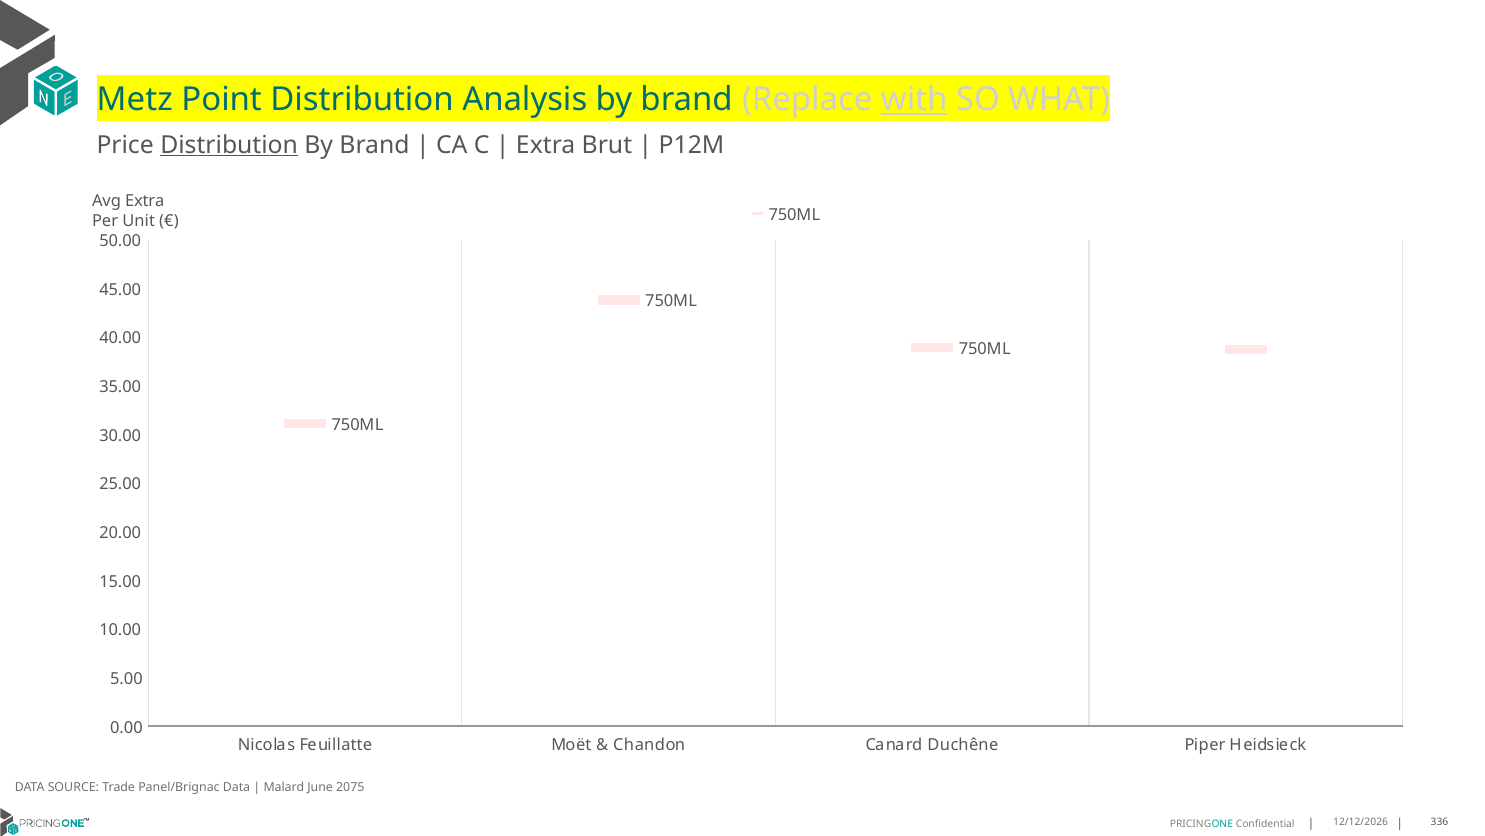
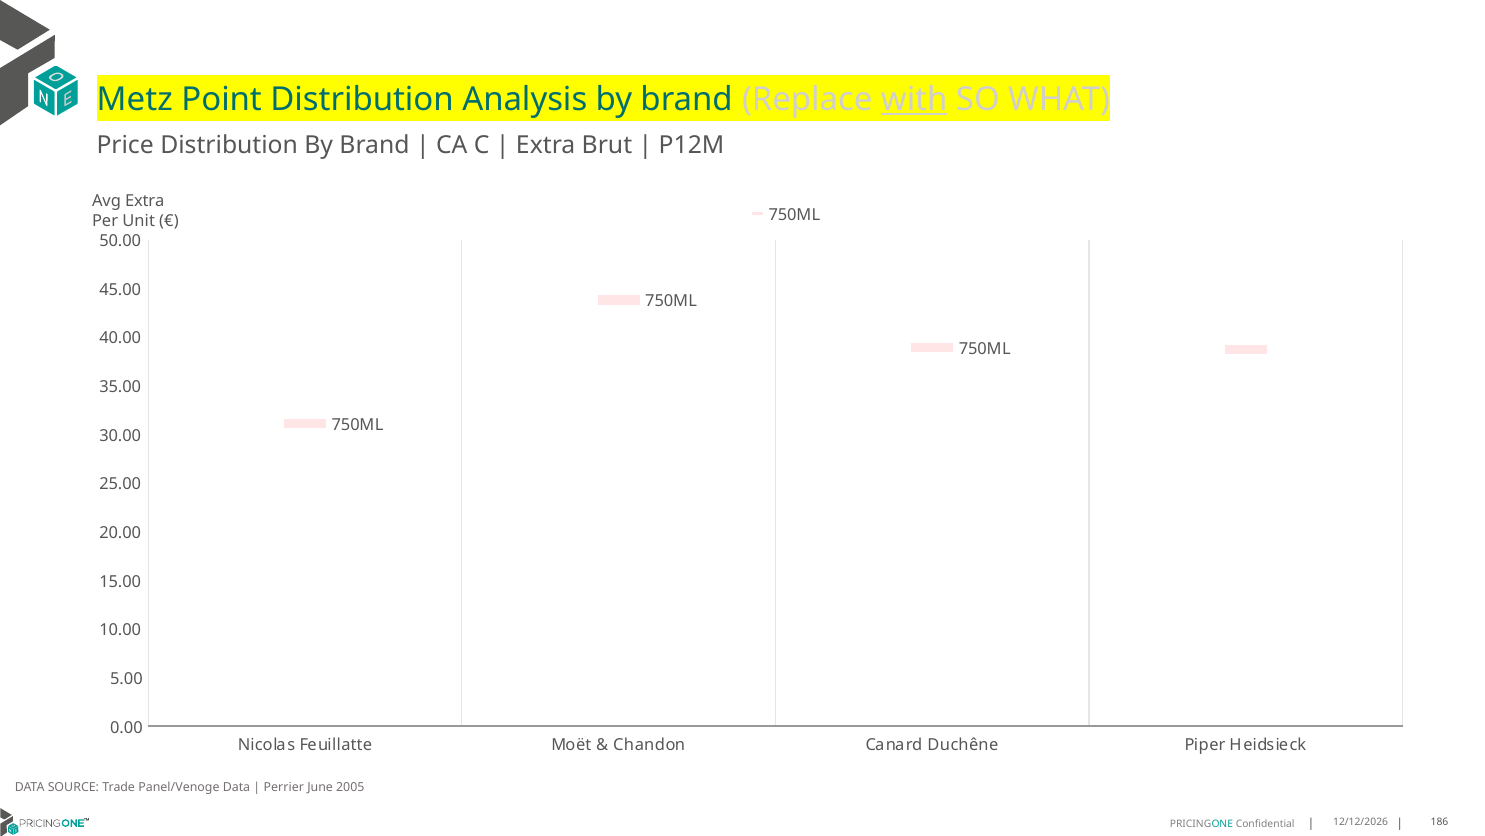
Distribution at (229, 145) underline: present -> none
Panel/Brignac: Panel/Brignac -> Panel/Venoge
Malard: Malard -> Perrier
2075: 2075 -> 2005
336: 336 -> 186
